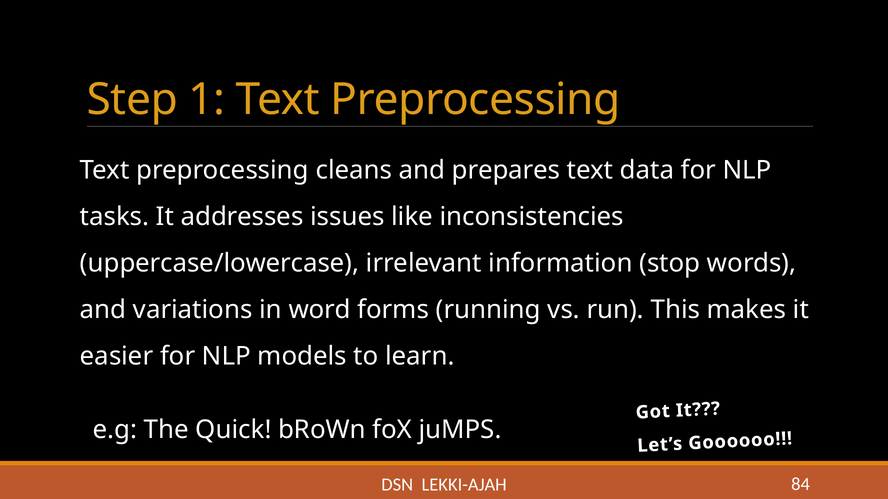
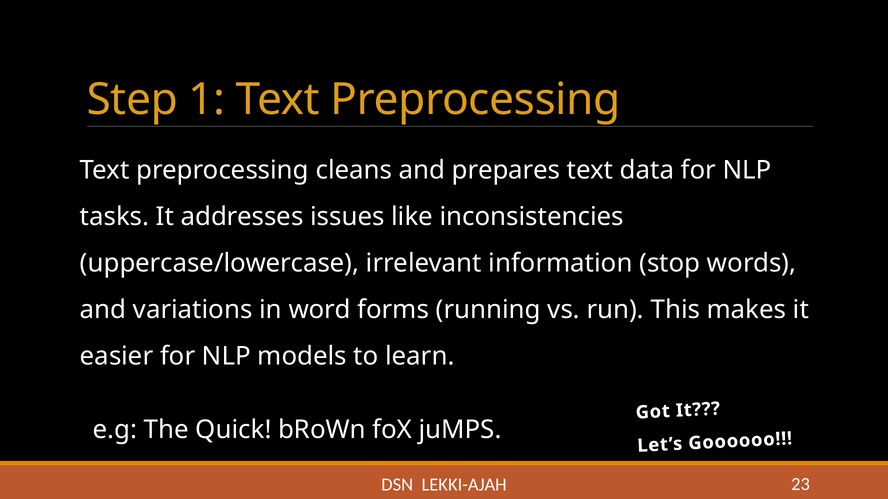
84: 84 -> 23
